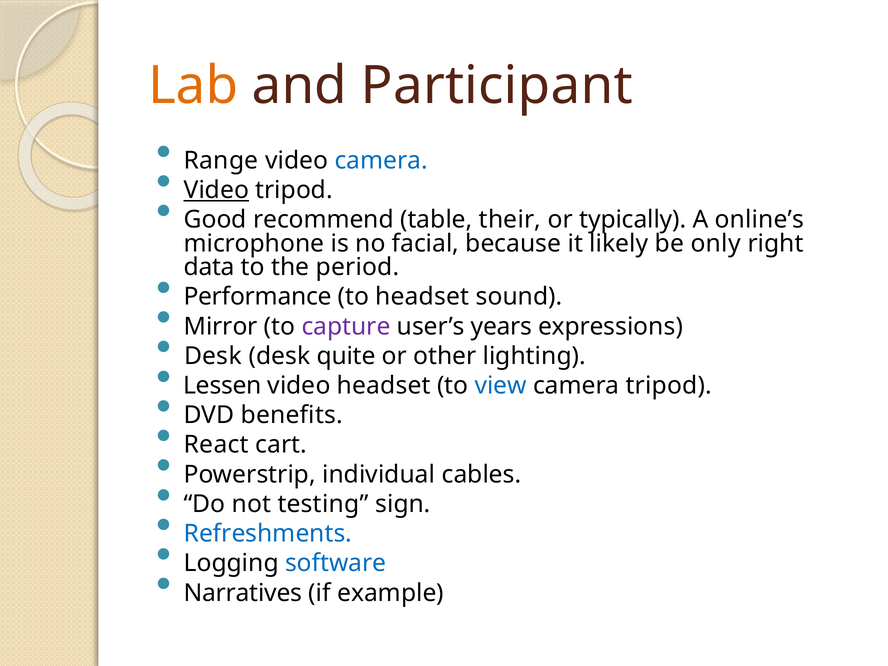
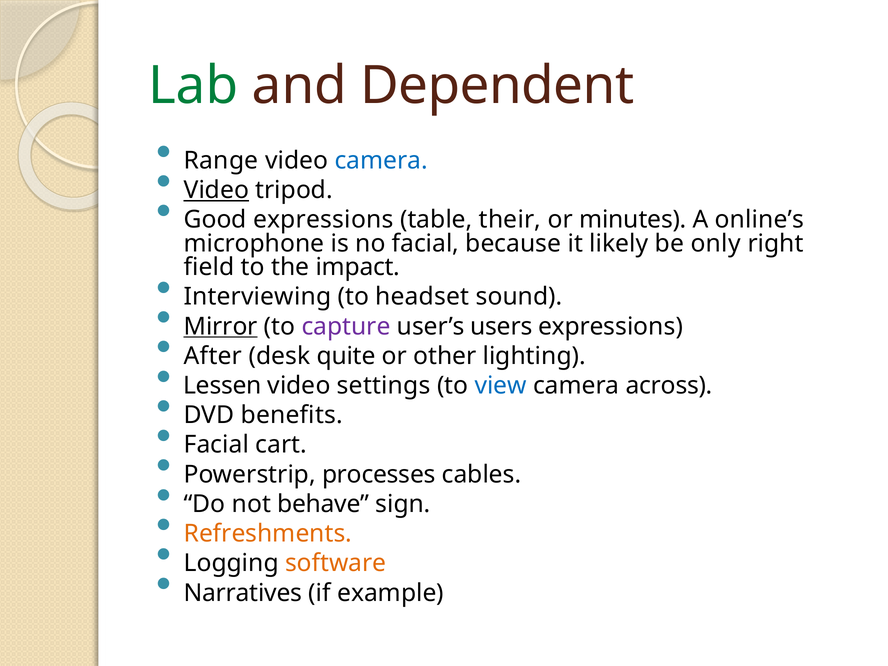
Lab colour: orange -> green
Participant: Participant -> Dependent
Good recommend: recommend -> expressions
typically: typically -> minutes
data: data -> field
period: period -> impact
Performance: Performance -> Interviewing
Mirror underline: none -> present
years: years -> users
Desk at (213, 356): Desk -> After
video headset: headset -> settings
camera tripod: tripod -> across
React at (216, 445): React -> Facial
individual: individual -> processes
testing: testing -> behave
Refreshments colour: blue -> orange
software colour: blue -> orange
